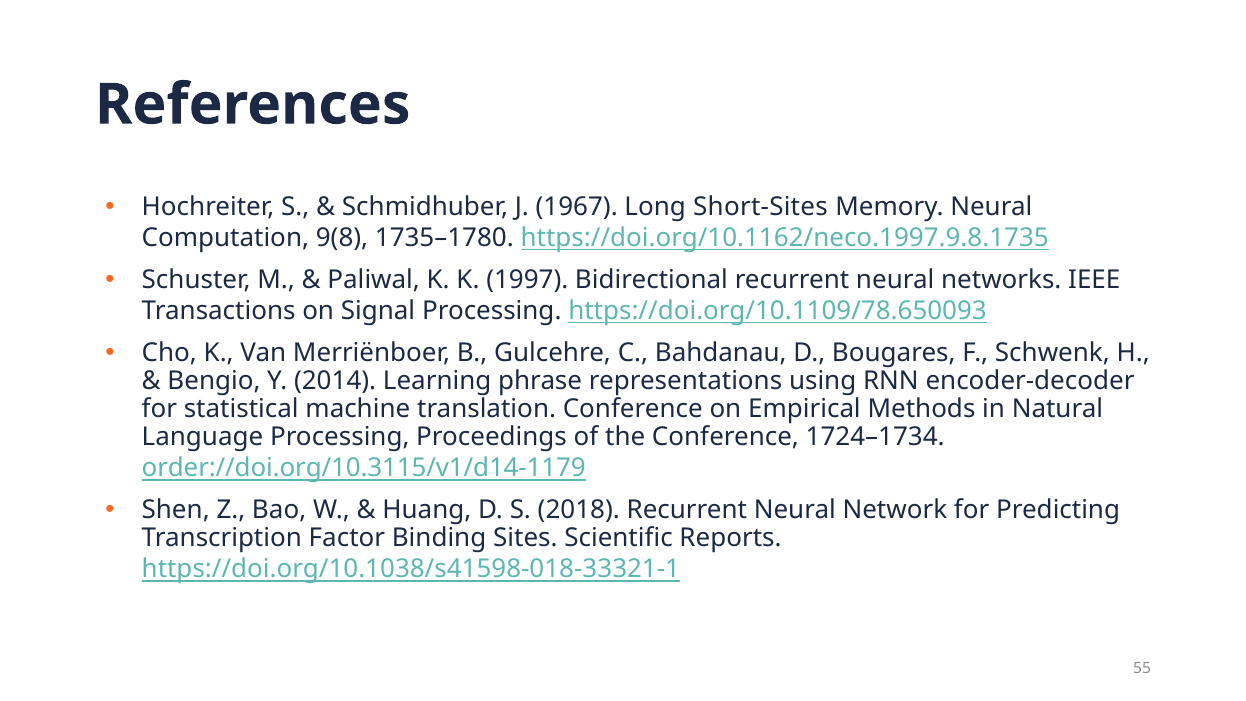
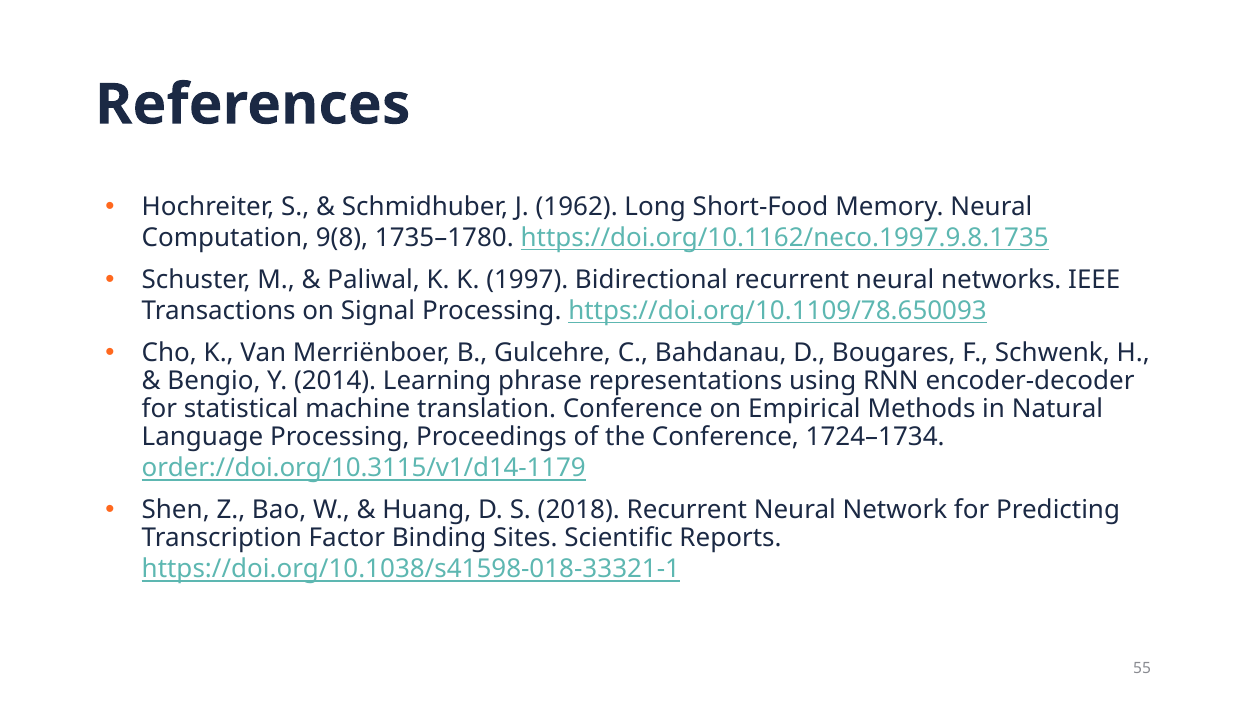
1967: 1967 -> 1962
Short-Sites: Short-Sites -> Short-Food
